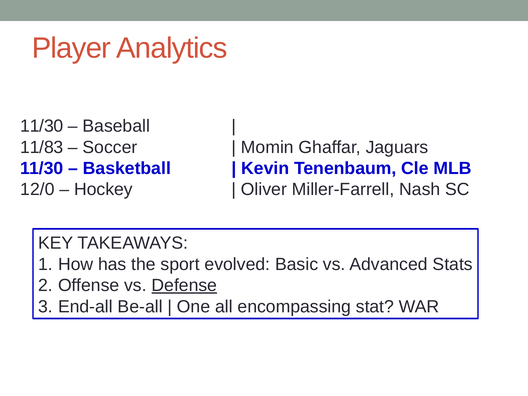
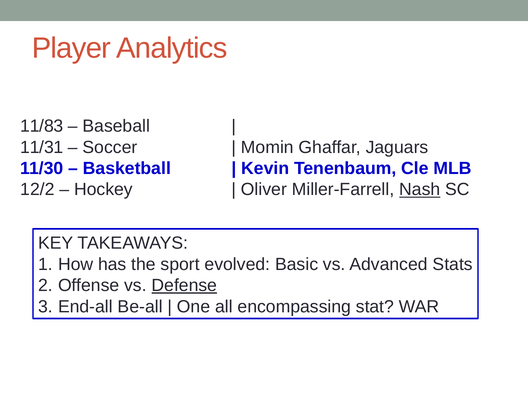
11/30 at (42, 126): 11/30 -> 11/83
11/83: 11/83 -> 11/31
12/0: 12/0 -> 12/2
Nash underline: none -> present
